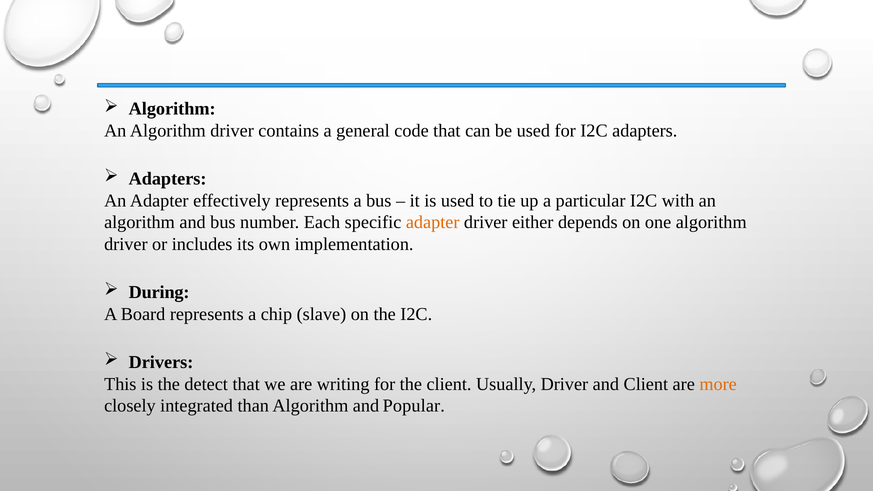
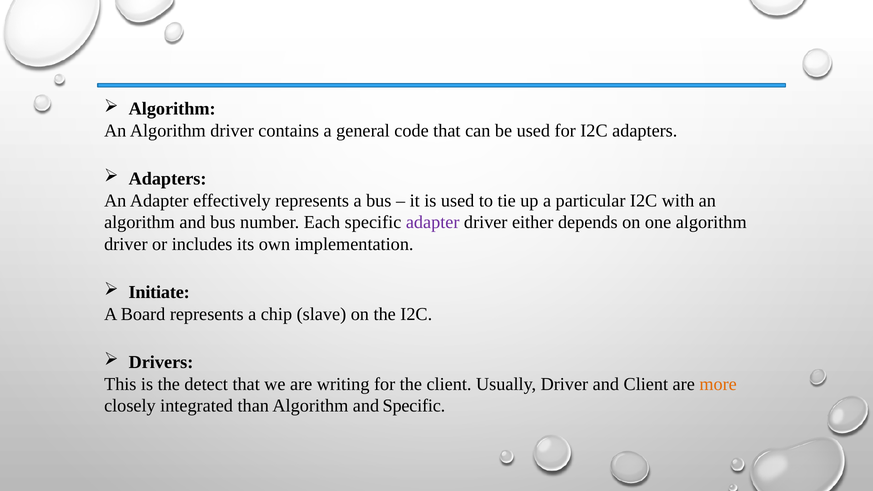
adapter at (433, 223) colour: orange -> purple
During: During -> Initiate
and Popular: Popular -> Specific
